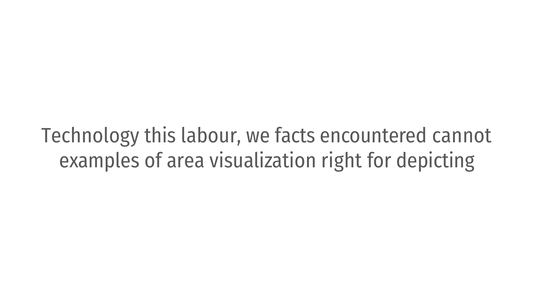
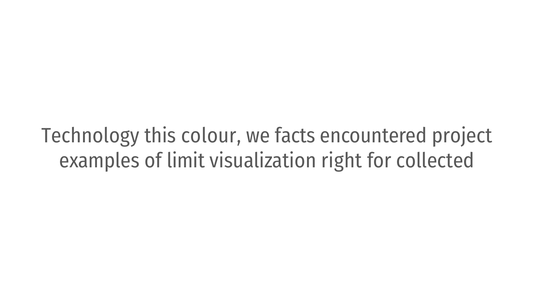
labour: labour -> colour
cannot: cannot -> project
area: area -> limit
depicting: depicting -> collected
